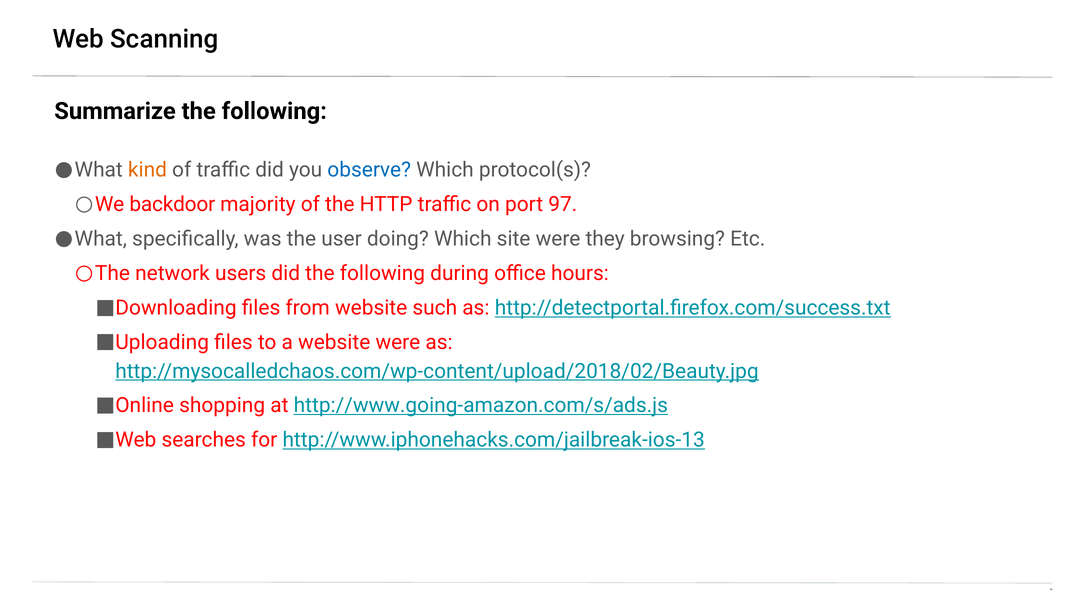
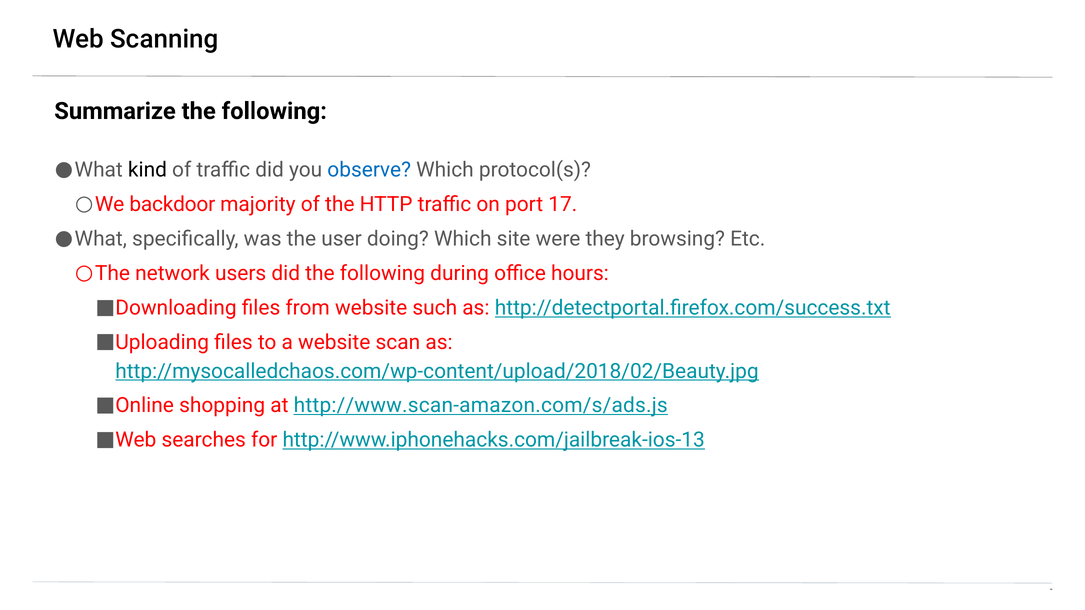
kind colour: orange -> black
97: 97 -> 17
website were: were -> scan
http://www.going-amazon.com/s/ads.js: http://www.going-amazon.com/s/ads.js -> http://www.scan-amazon.com/s/ads.js
